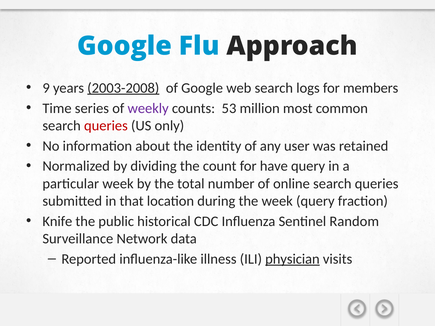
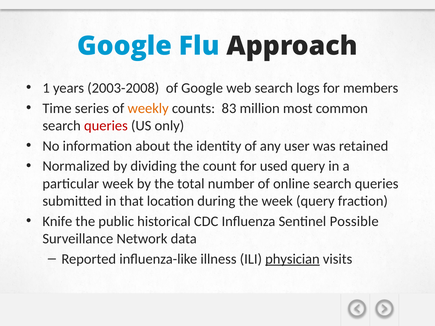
9: 9 -> 1
2003-2008 underline: present -> none
weekly colour: purple -> orange
53: 53 -> 83
have: have -> used
Random: Random -> Possible
